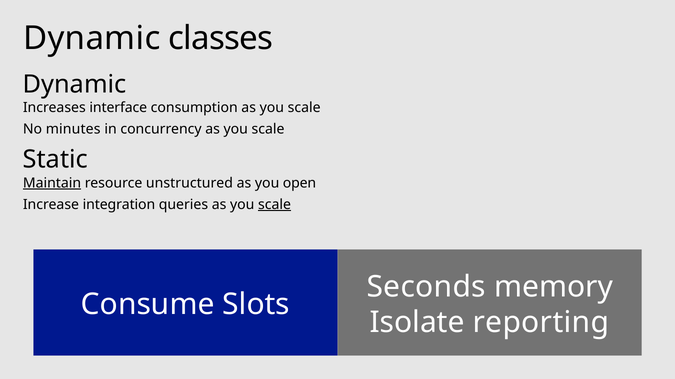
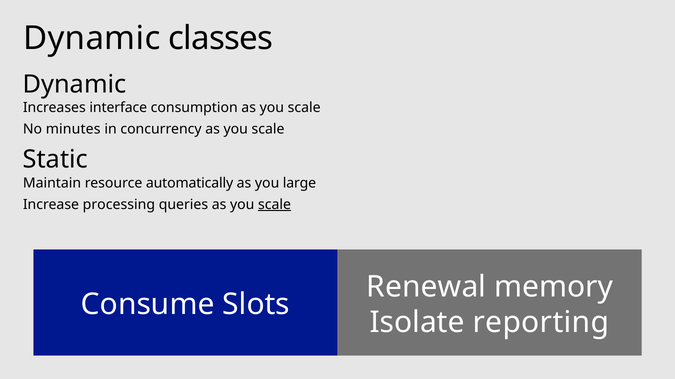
Maintain underline: present -> none
unstructured: unstructured -> automatically
open: open -> large
integration: integration -> processing
Seconds: Seconds -> Renewal
